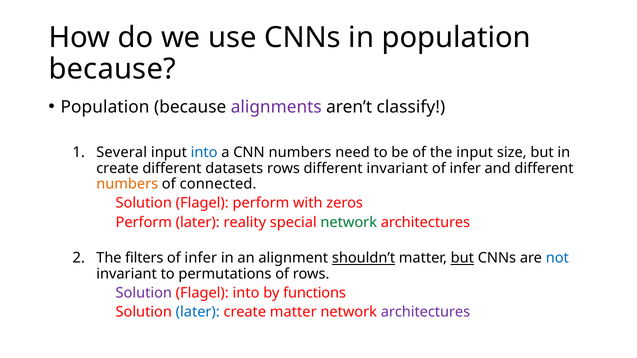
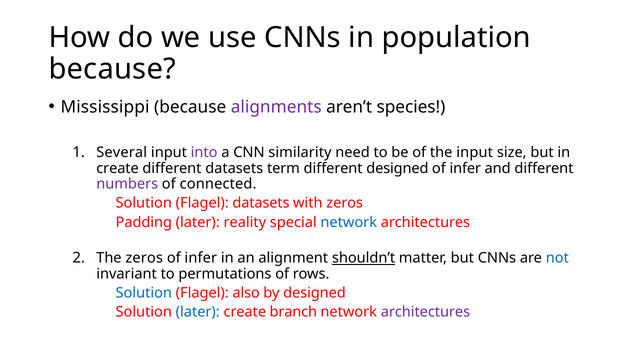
Population at (105, 107): Population -> Mississippi
classify: classify -> species
into at (204, 153) colour: blue -> purple
CNN numbers: numbers -> similarity
datasets rows: rows -> term
different invariant: invariant -> designed
numbers at (127, 184) colour: orange -> purple
Flagel perform: perform -> datasets
Perform at (144, 222): Perform -> Padding
network at (349, 222) colour: green -> blue
The filters: filters -> zeros
but at (462, 258) underline: present -> none
Solution at (144, 293) colour: purple -> blue
Flagel into: into -> also
by functions: functions -> designed
create matter: matter -> branch
